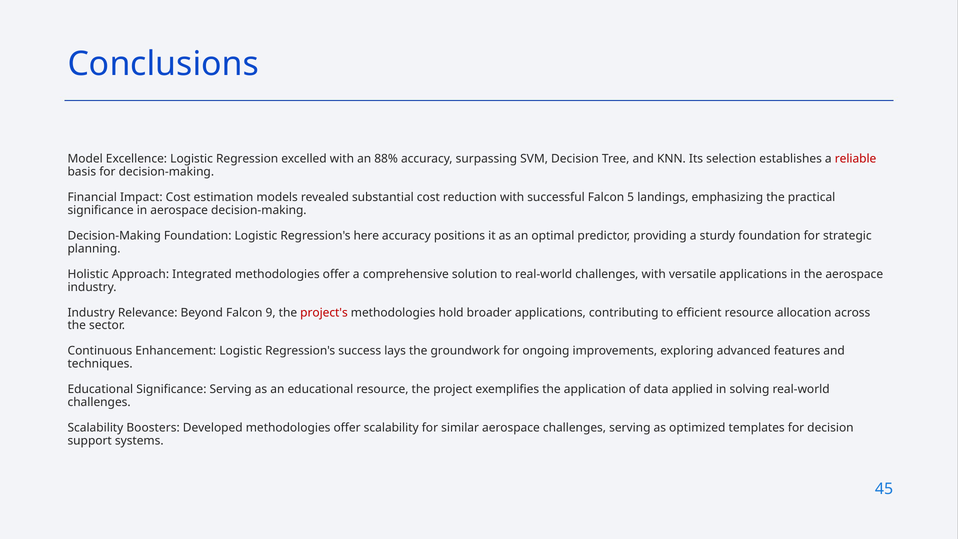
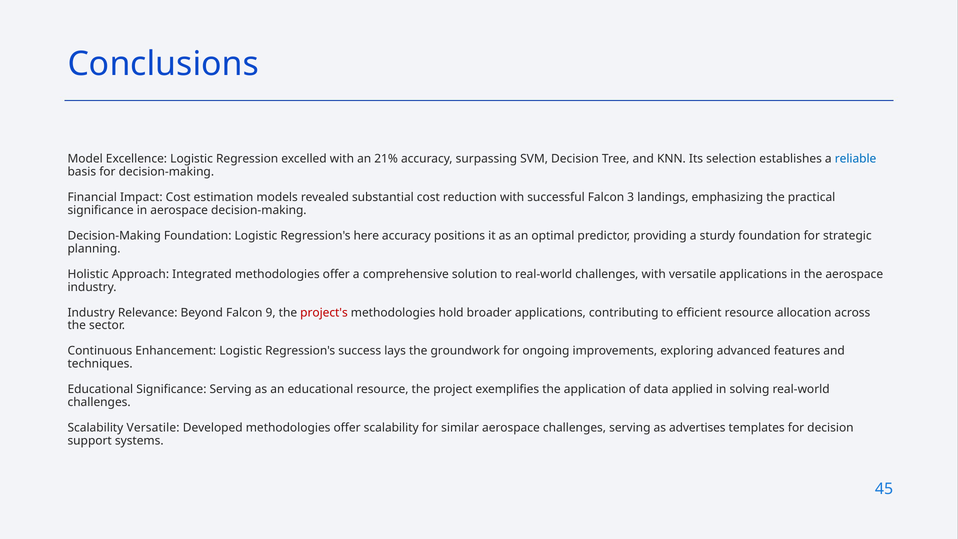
88%: 88% -> 21%
reliable colour: red -> blue
5: 5 -> 3
Scalability Boosters: Boosters -> Versatile
optimized: optimized -> advertises
